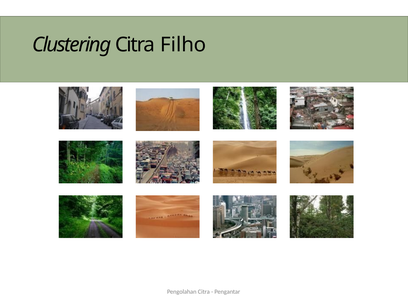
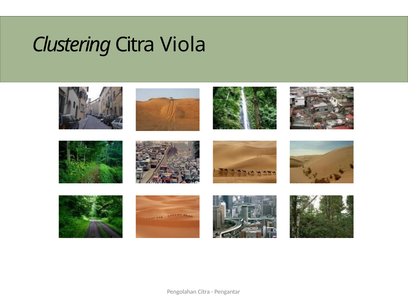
Filho: Filho -> Viola
